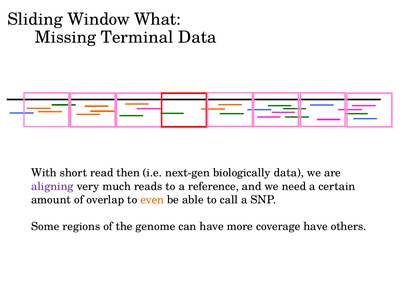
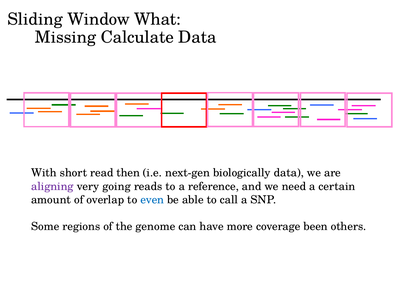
Terminal: Terminal -> Calculate
much: much -> going
even colour: orange -> blue
coverage have: have -> been
